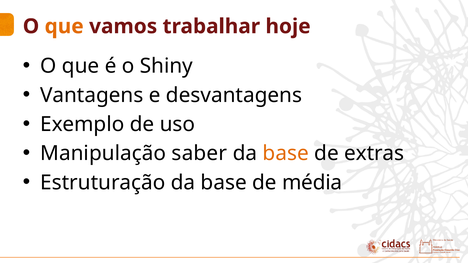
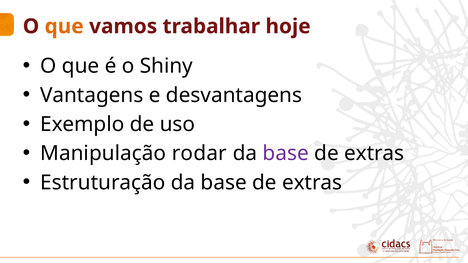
saber: saber -> rodar
base at (286, 154) colour: orange -> purple
média at (312, 183): média -> extras
